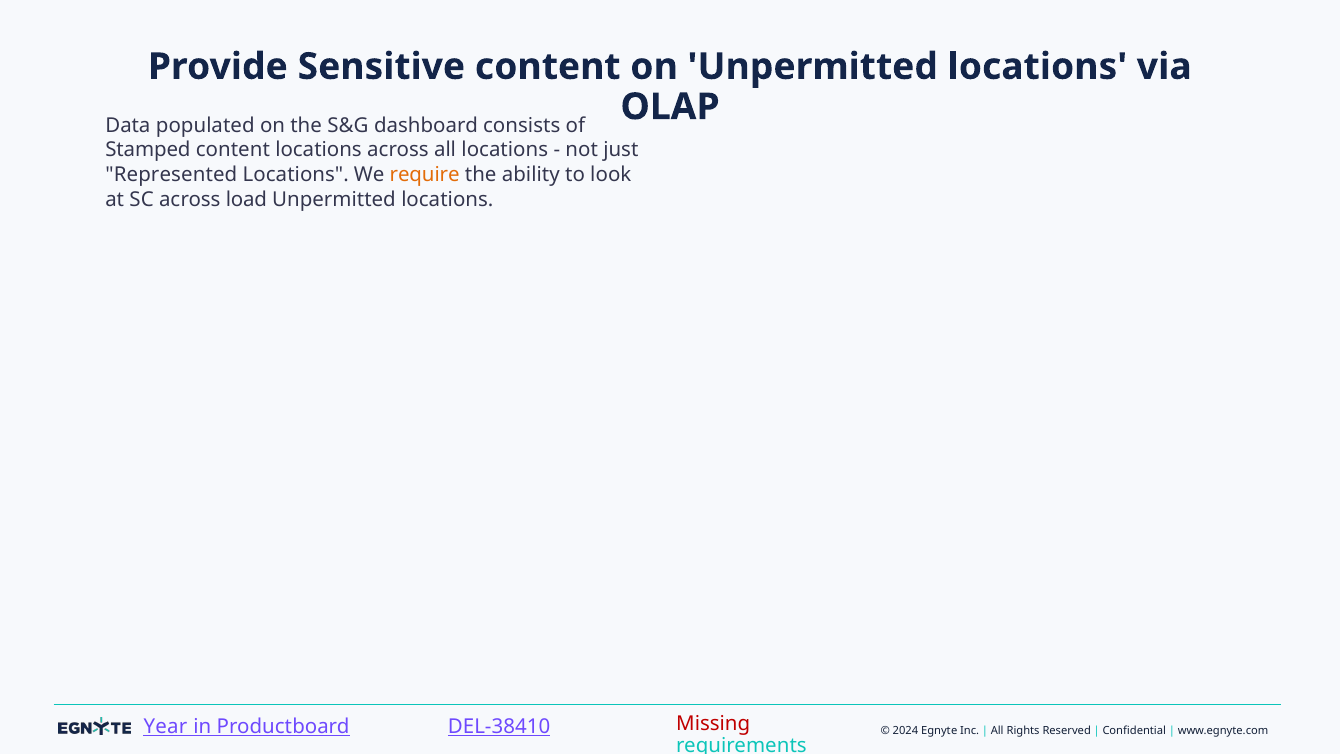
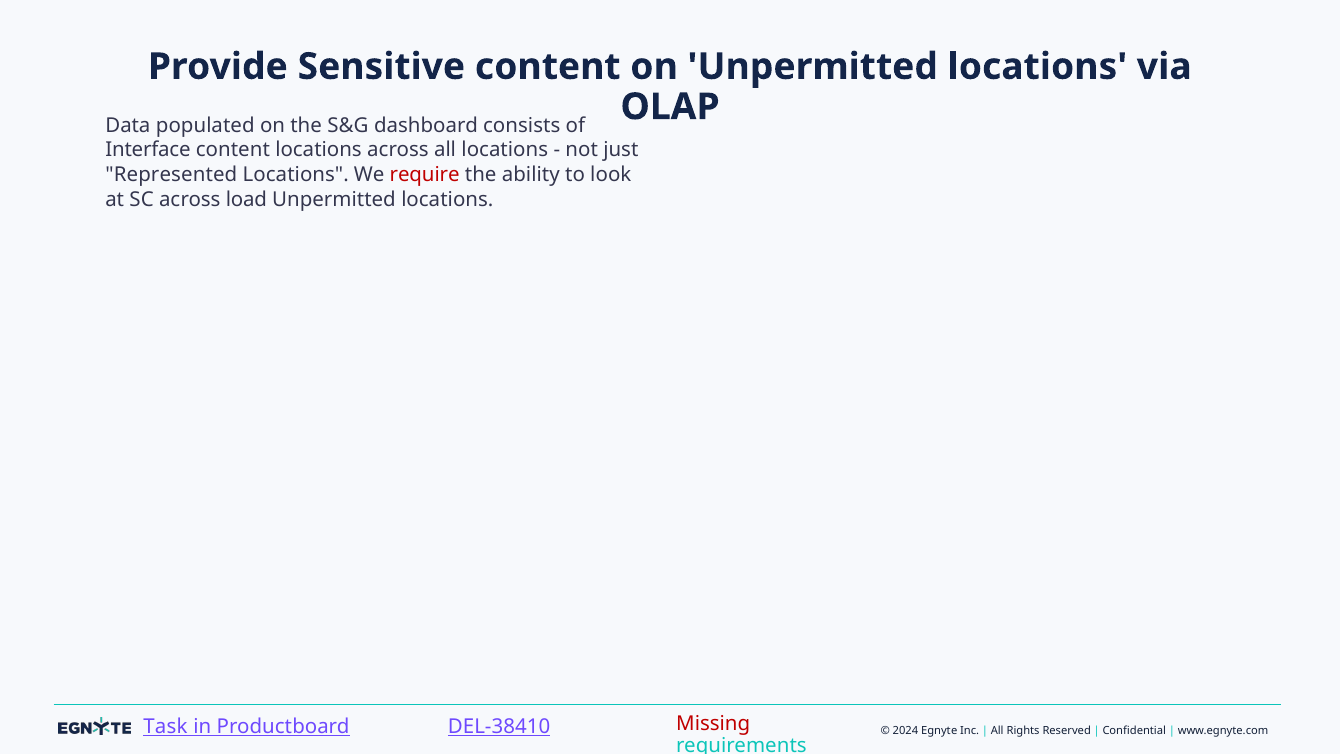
Stamped: Stamped -> Interface
require colour: orange -> red
Year: Year -> Task
